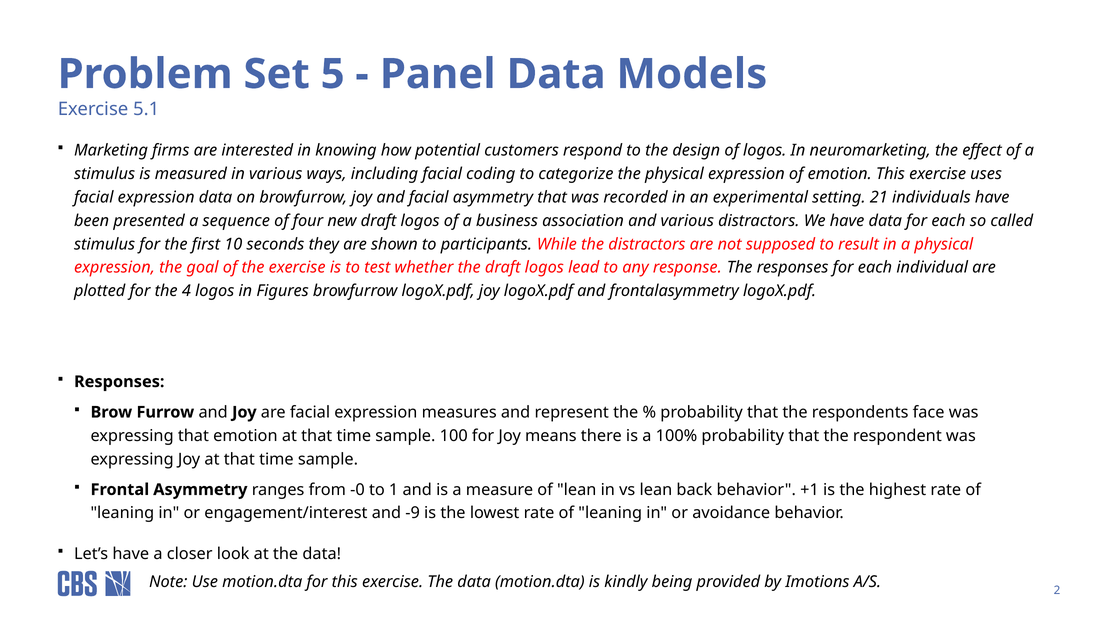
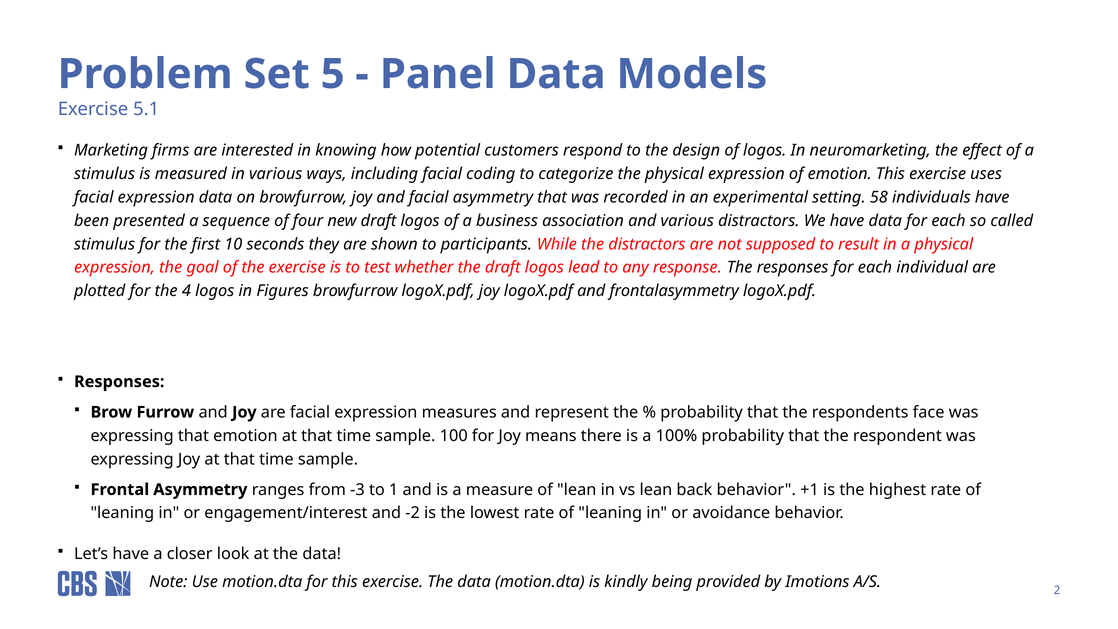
21: 21 -> 58
-0: -0 -> -3
-9: -9 -> -2
